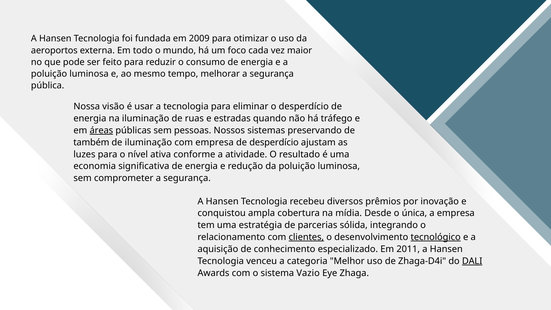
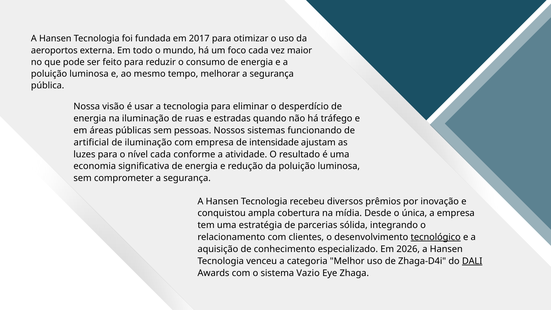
2009: 2009 -> 2017
áreas underline: present -> none
preservando: preservando -> funcionando
também: também -> artificial
de desperdício: desperdício -> intensidade
nível ativa: ativa -> cada
clientes underline: present -> none
2011: 2011 -> 2026
